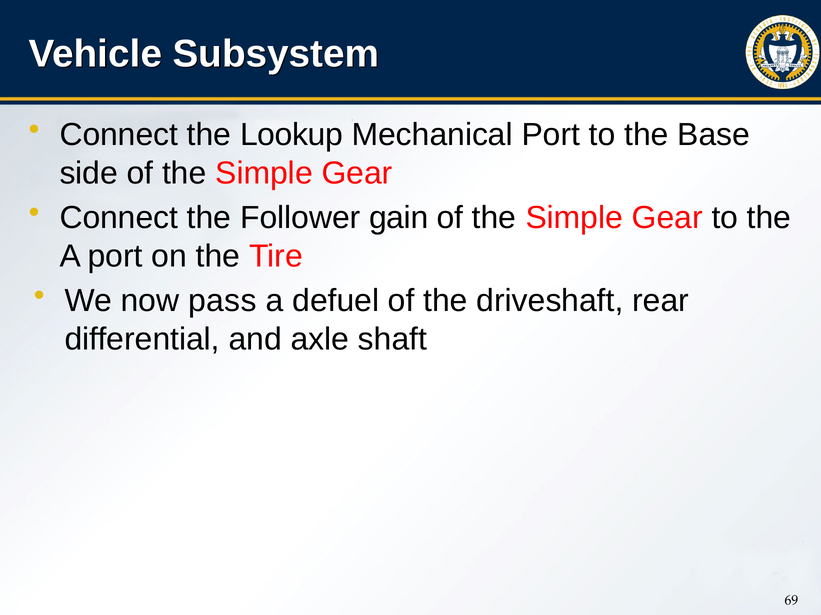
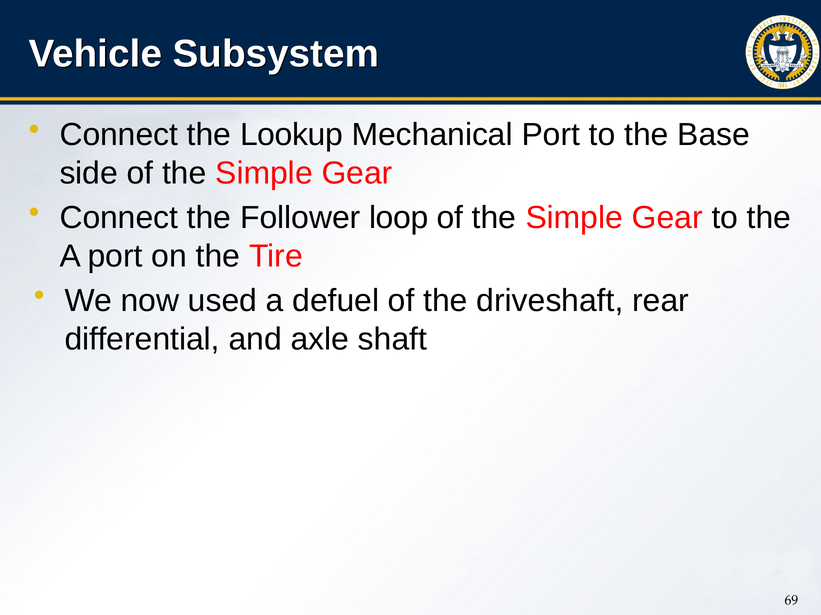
gain: gain -> loop
pass: pass -> used
